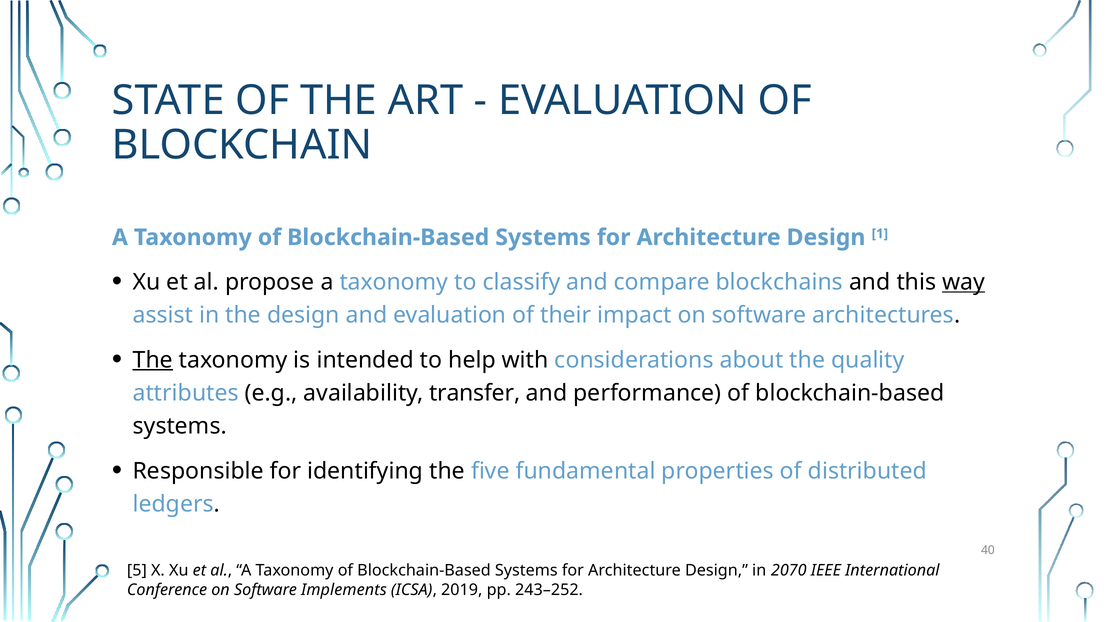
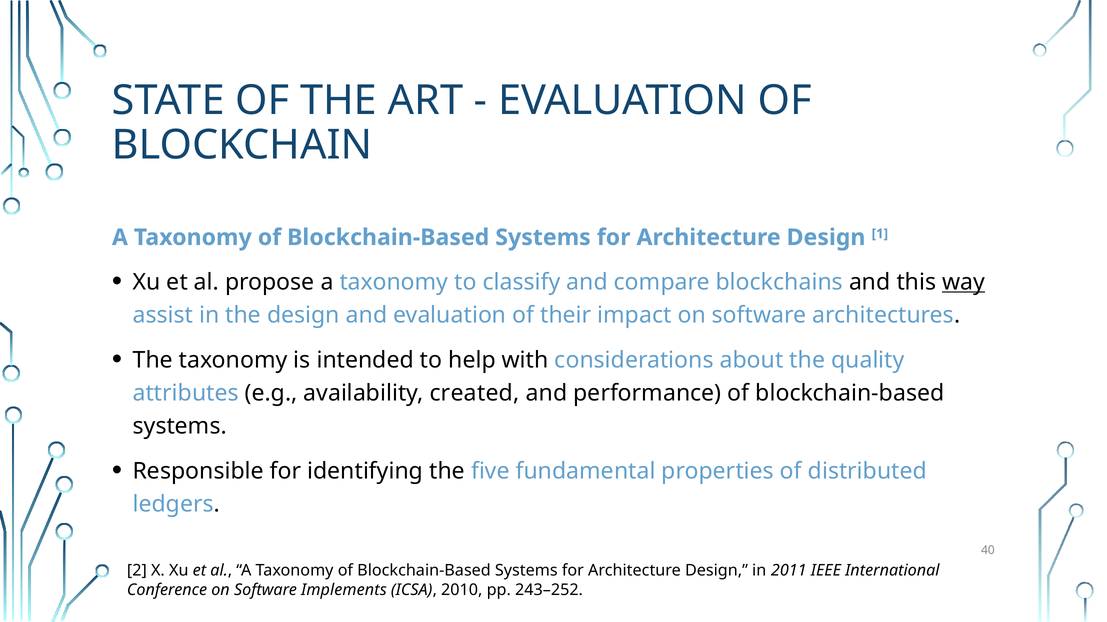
The at (153, 360) underline: present -> none
transfer: transfer -> created
5: 5 -> 2
2070: 2070 -> 2011
2019: 2019 -> 2010
